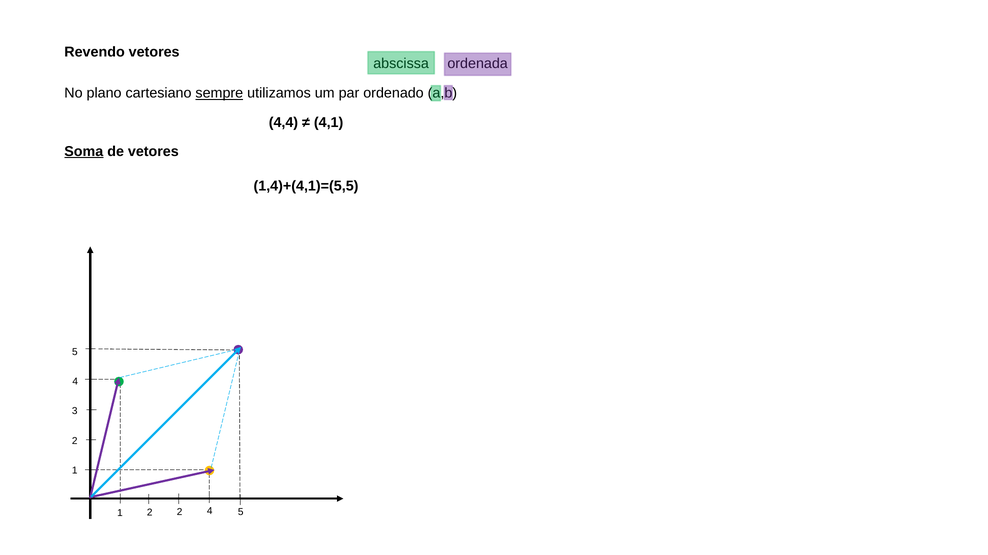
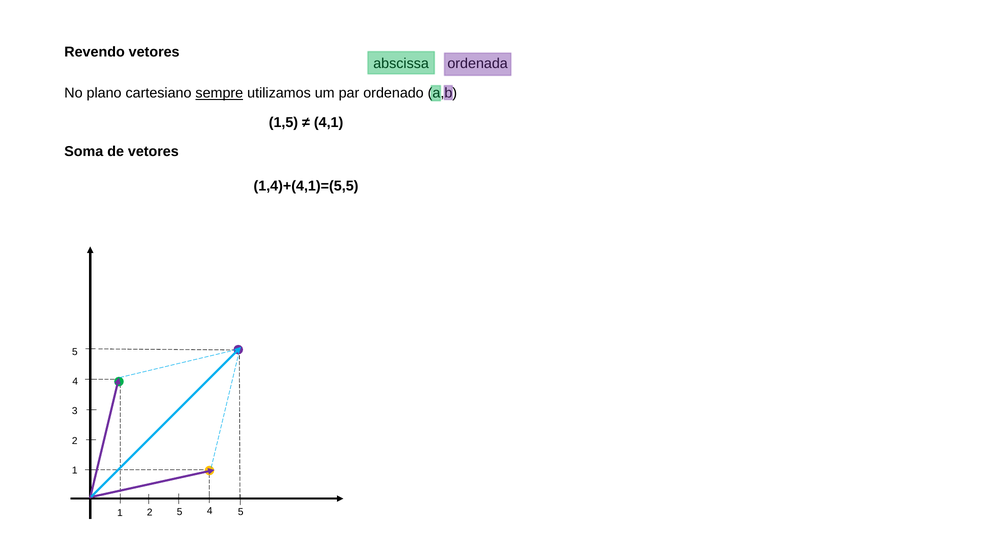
4,4: 4,4 -> 1,5
Soma underline: present -> none
2 at (180, 513): 2 -> 5
